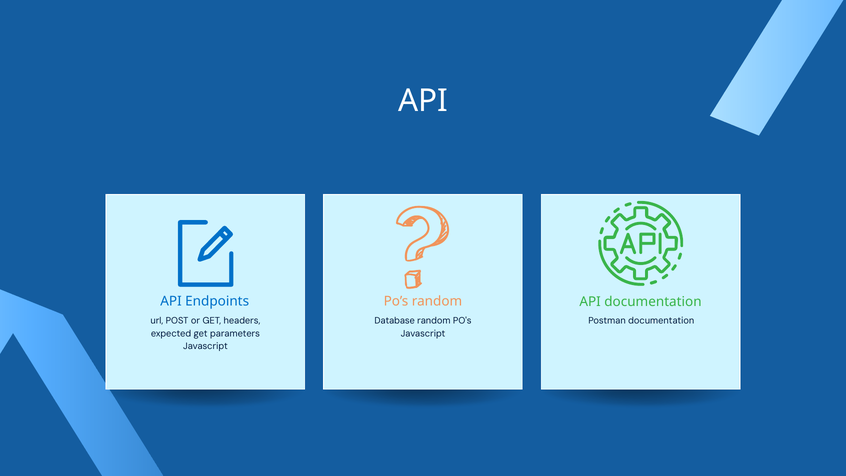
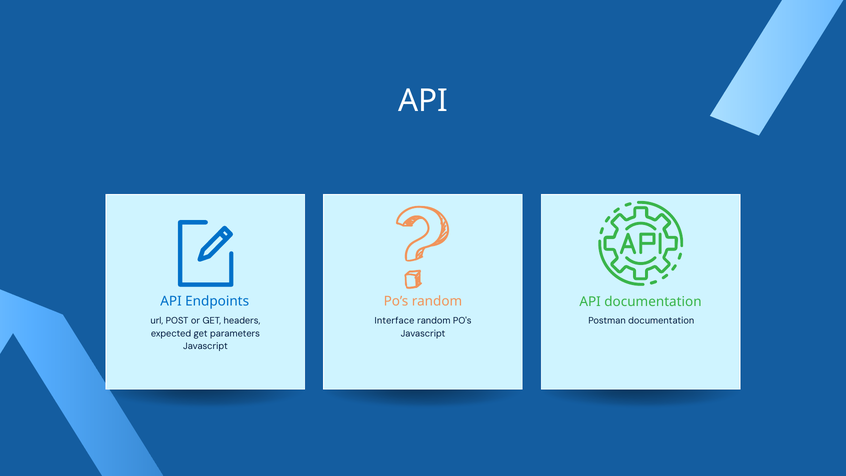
Database: Database -> Interface
